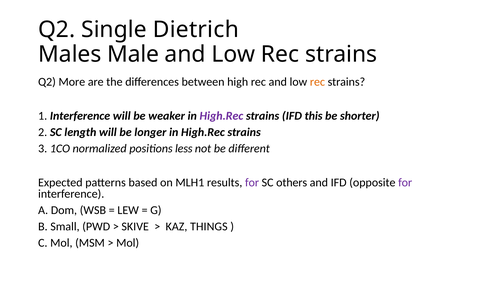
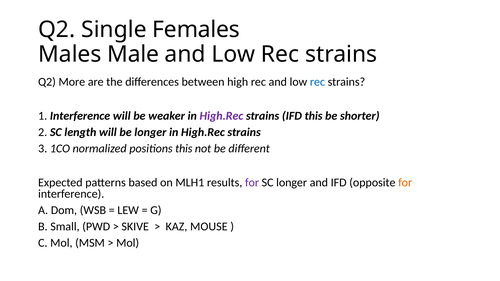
Dietrich: Dietrich -> Females
rec at (317, 82) colour: orange -> blue
positions less: less -> this
SC others: others -> longer
for at (405, 183) colour: purple -> orange
THINGS: THINGS -> MOUSE
